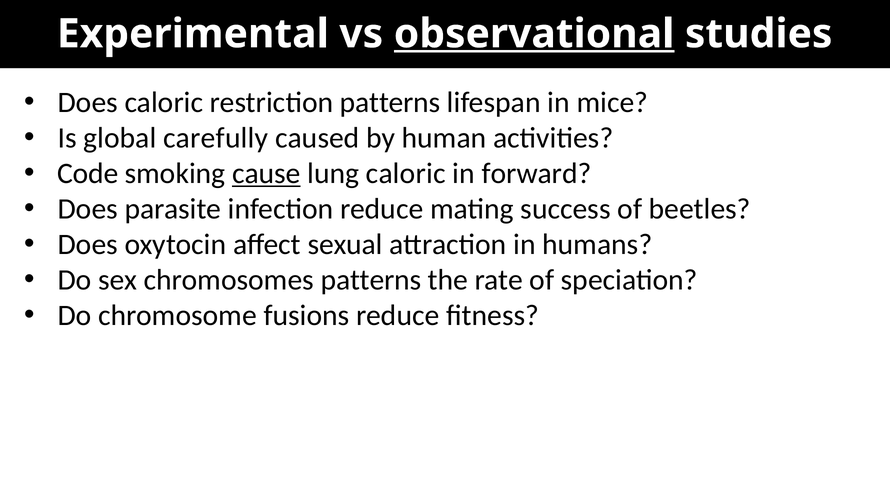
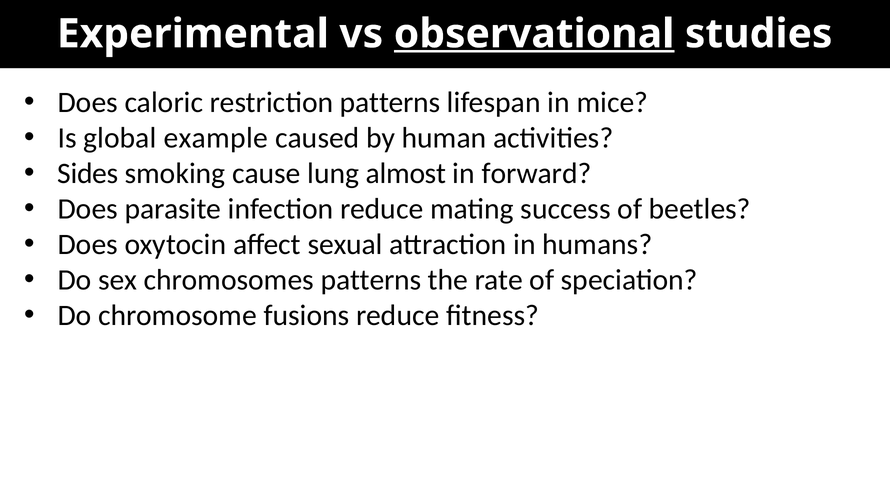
carefully: carefully -> example
Code: Code -> Sides
cause underline: present -> none
lung caloric: caloric -> almost
